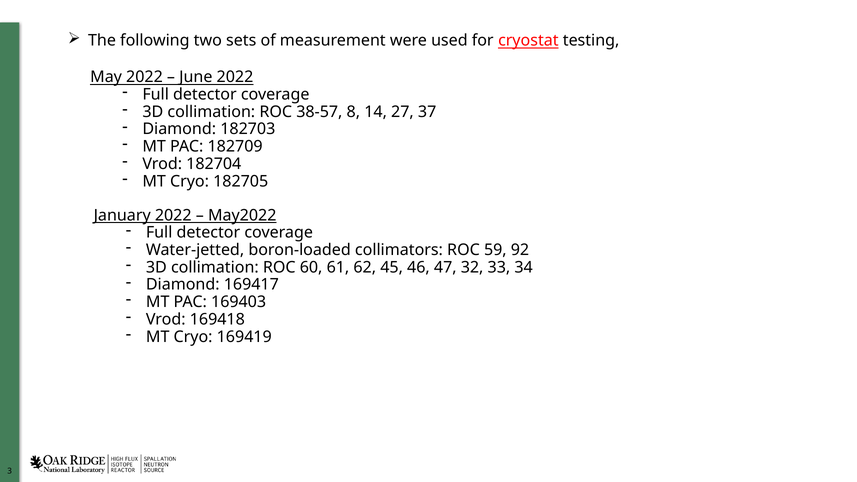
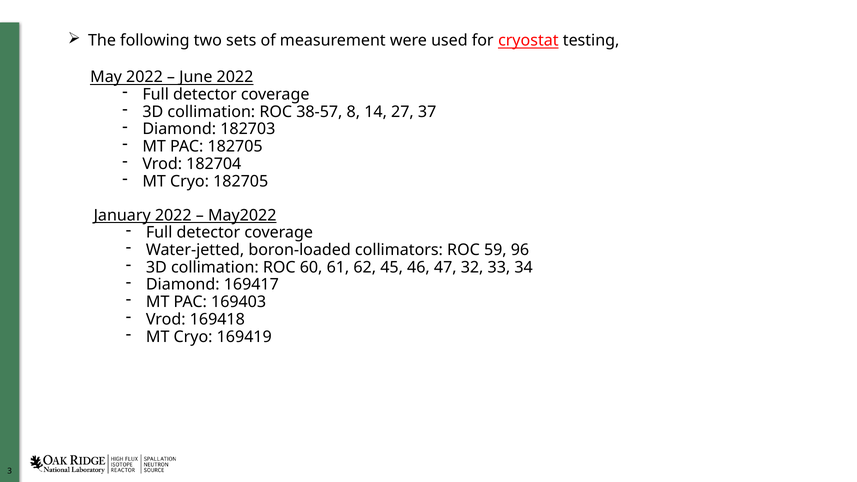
PAC 182709: 182709 -> 182705
92: 92 -> 96
